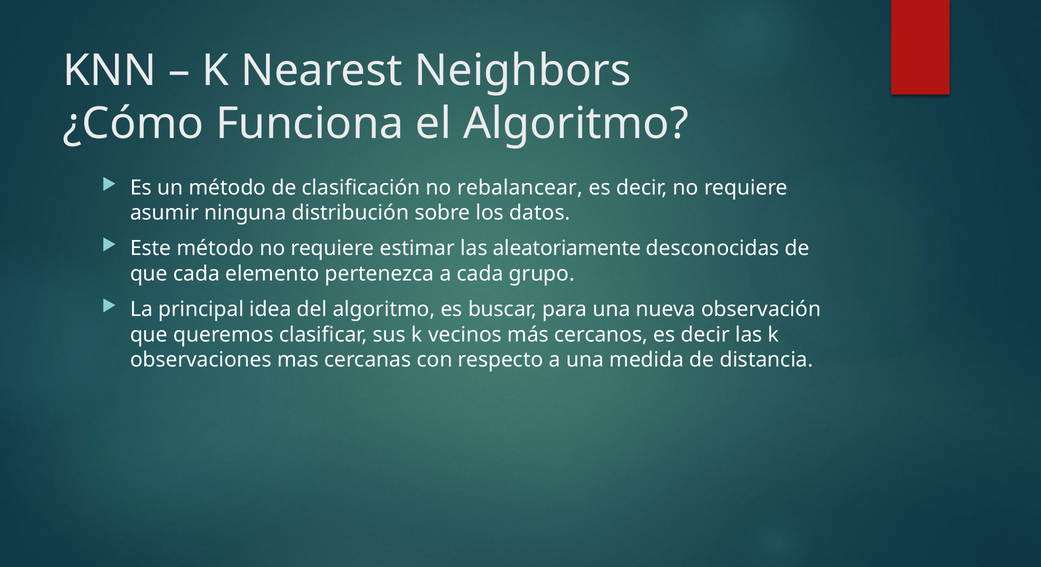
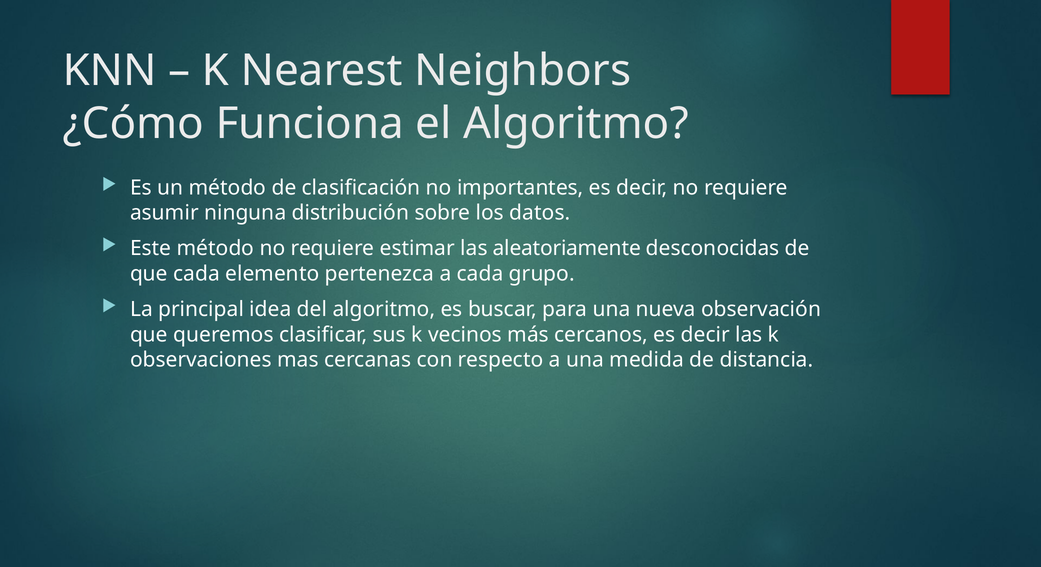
rebalancear: rebalancear -> importantes
